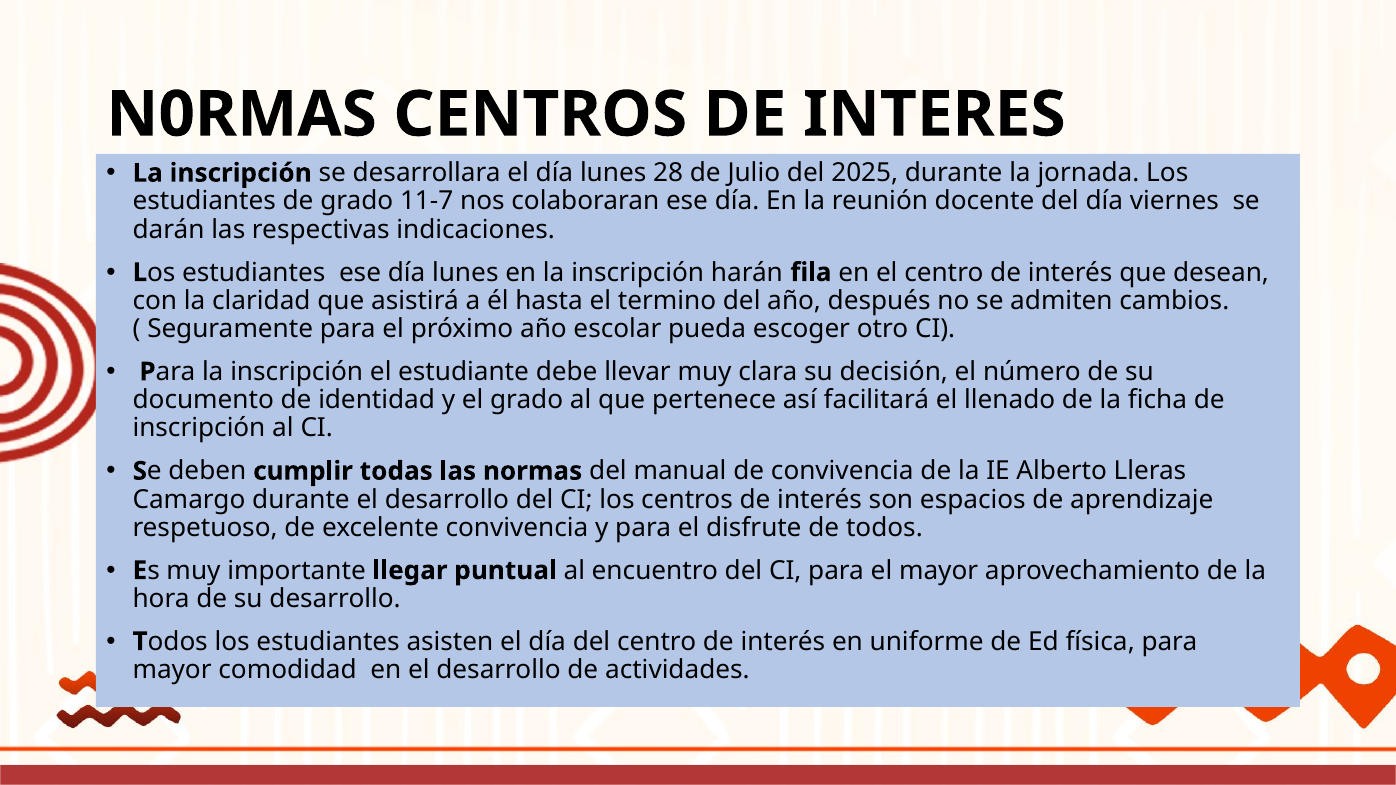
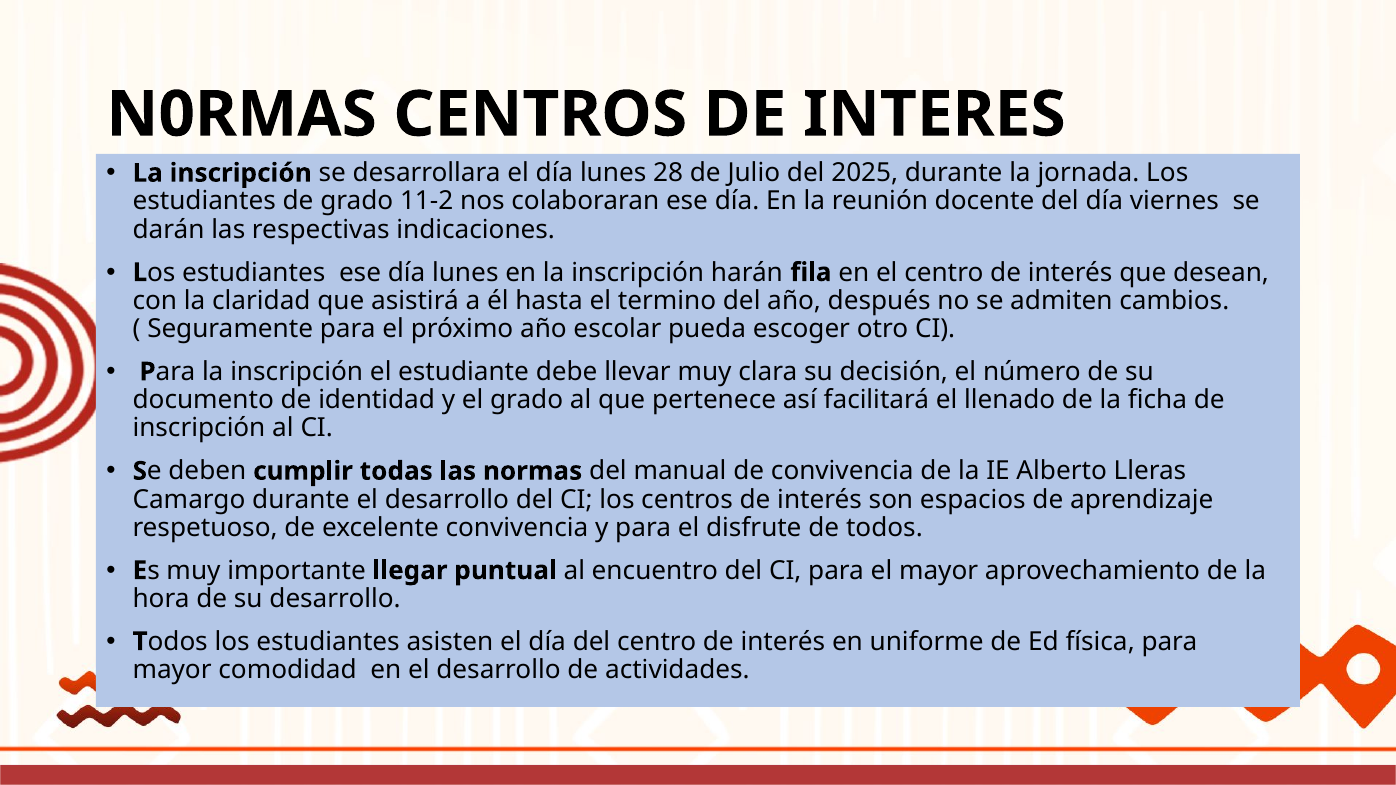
11-7: 11-7 -> 11-2
